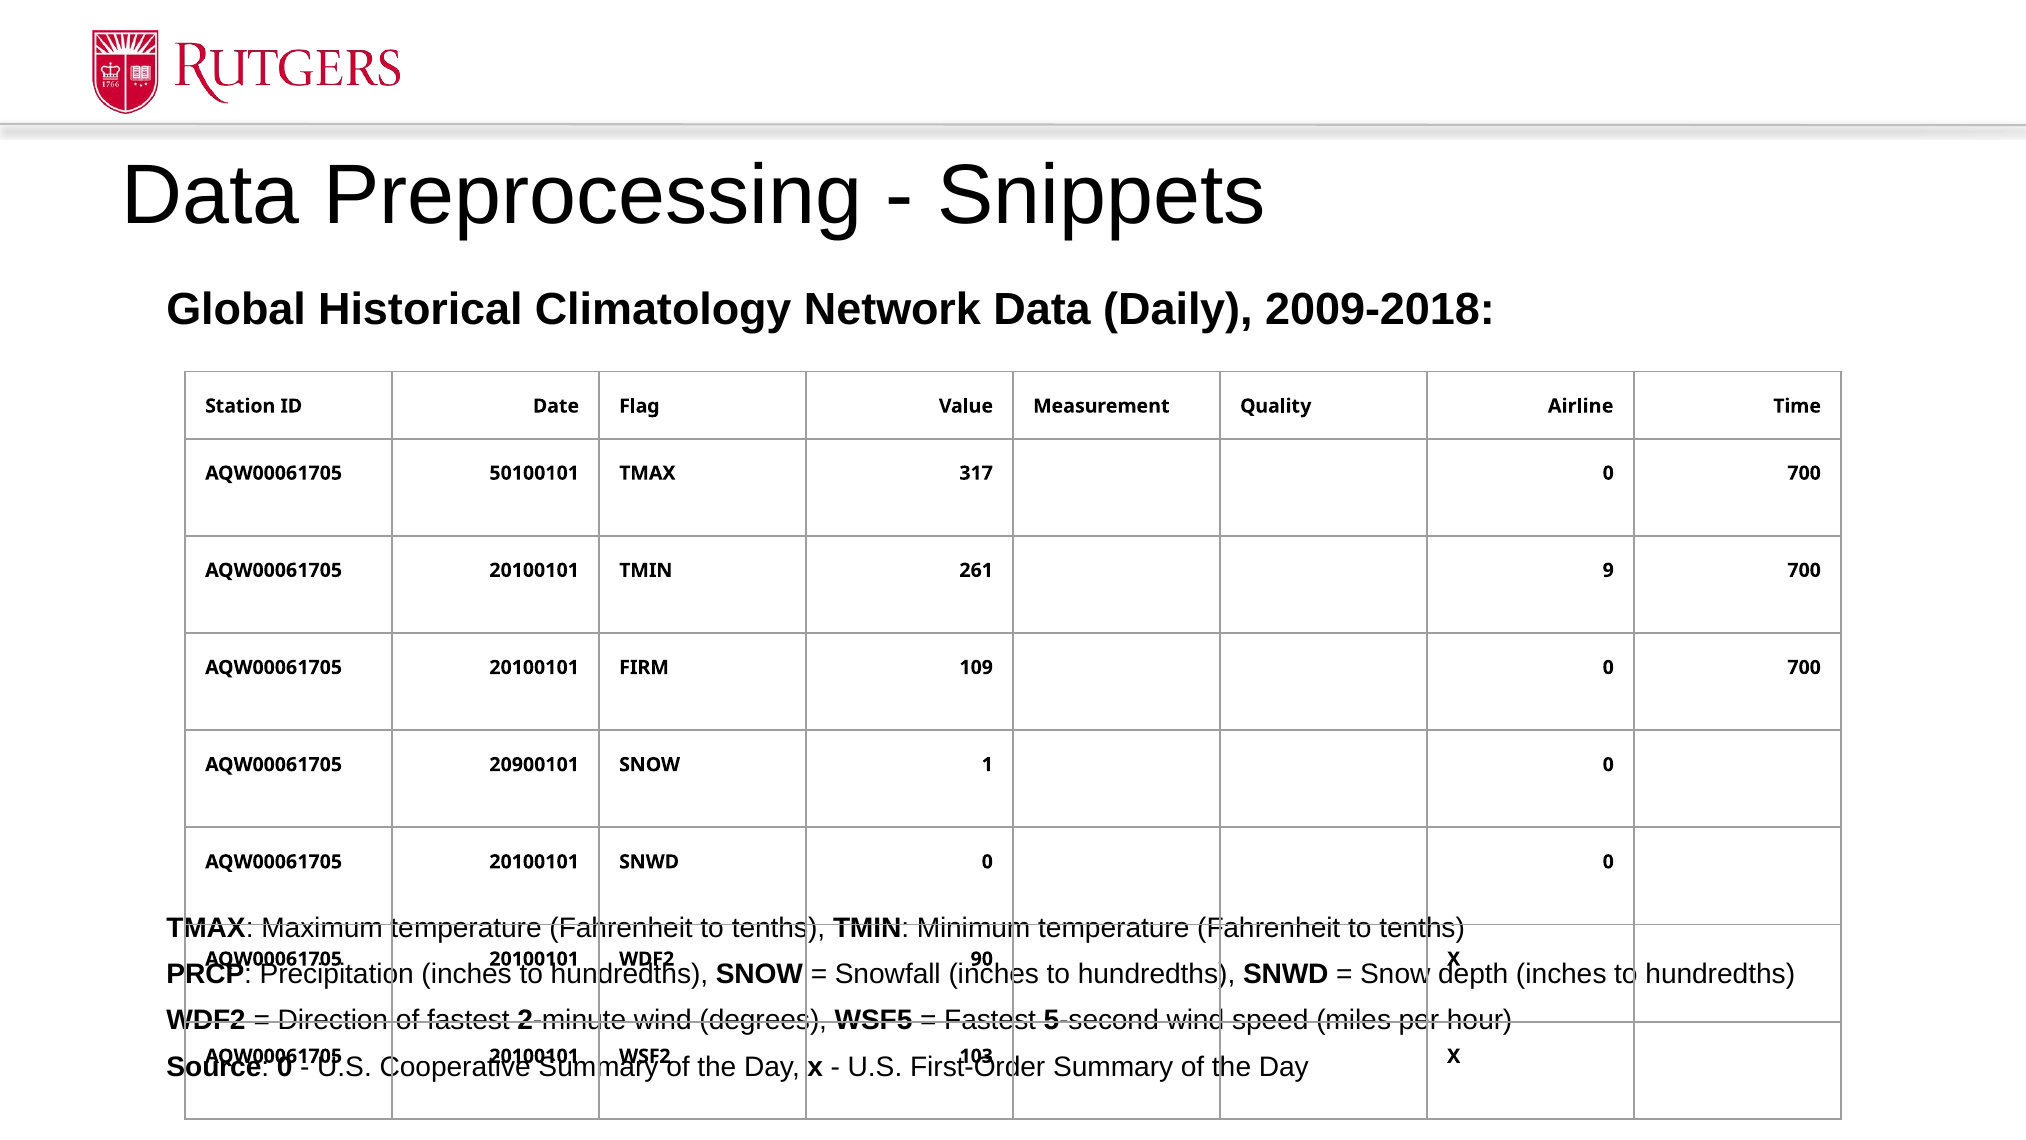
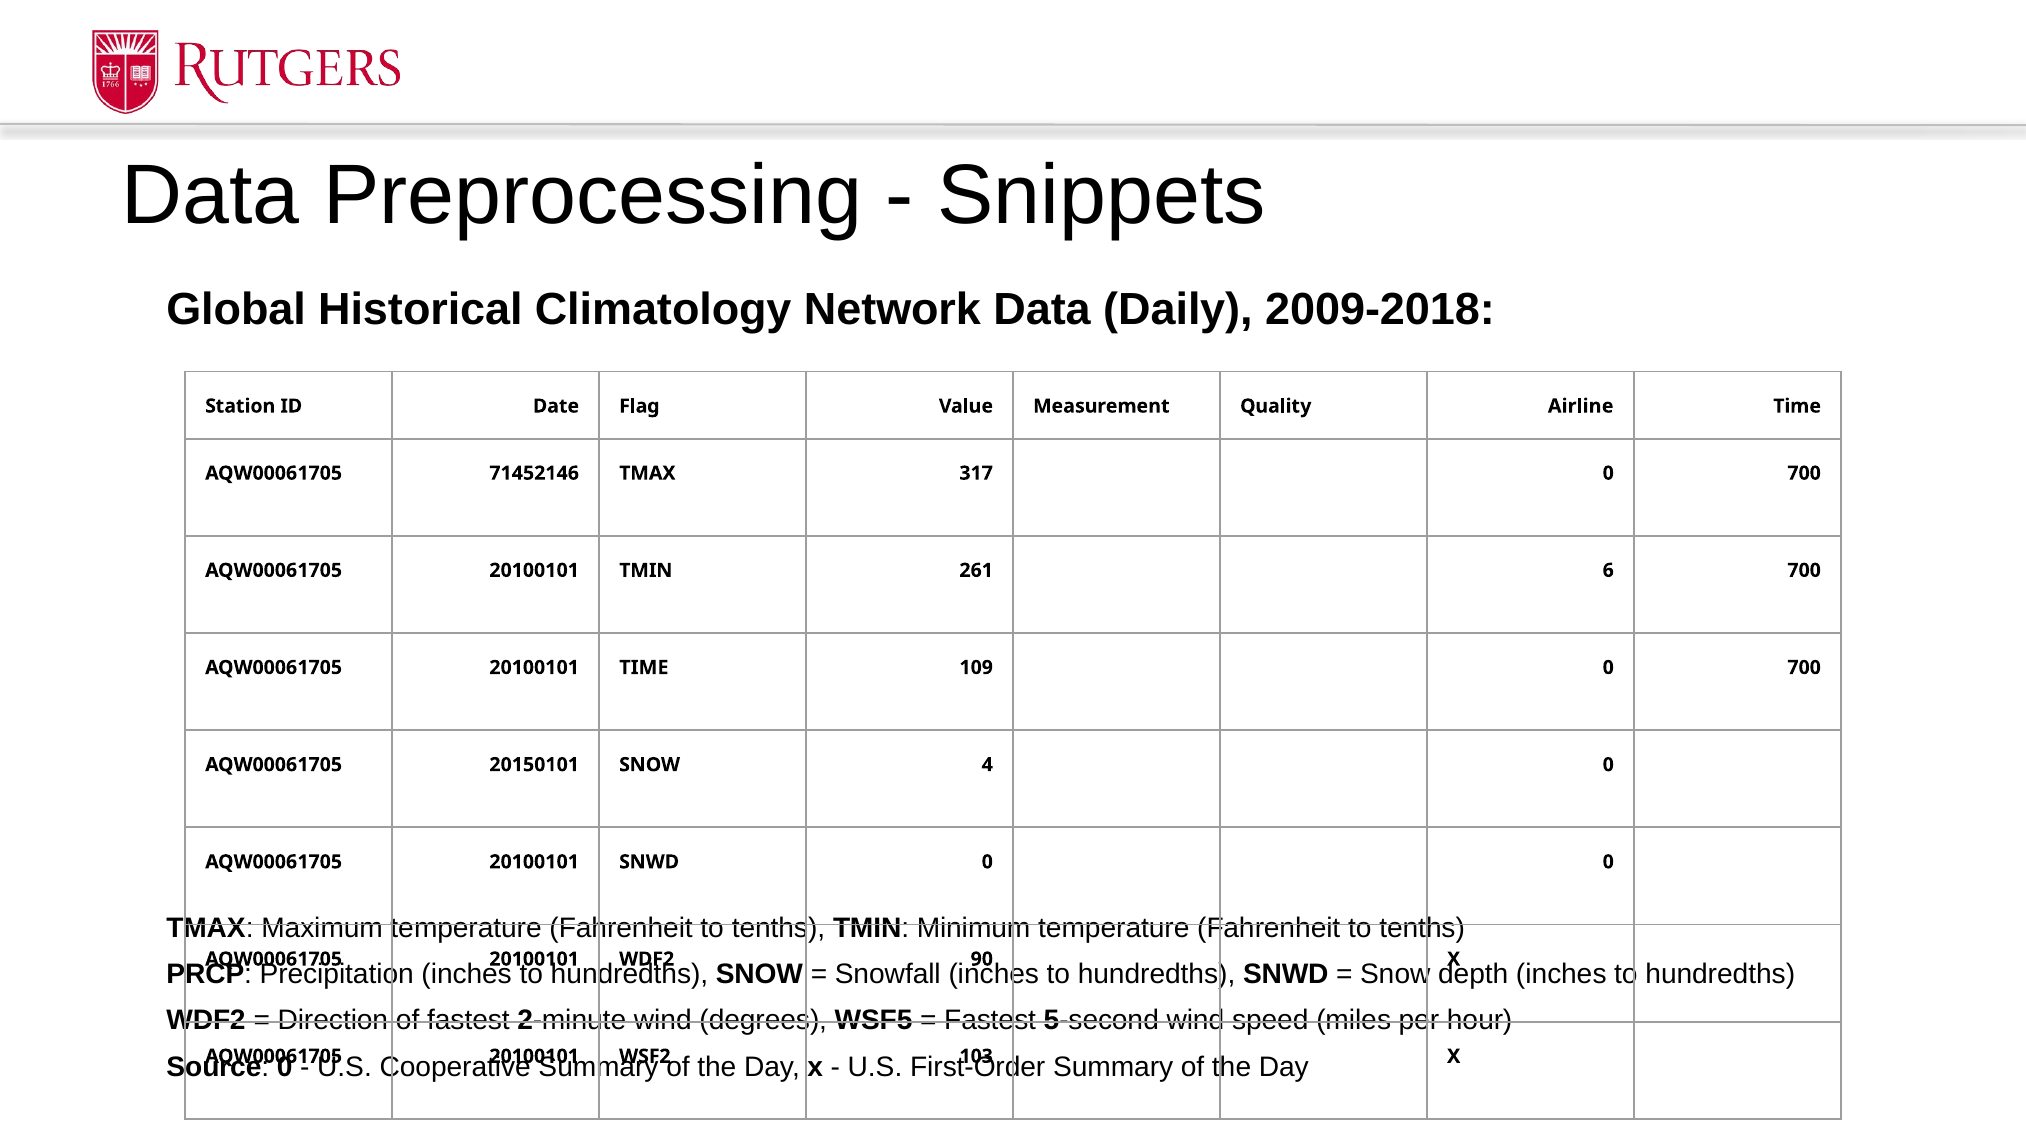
50100101: 50100101 -> 71452146
9: 9 -> 6
20100101 FIRM: FIRM -> TIME
20900101: 20900101 -> 20150101
1: 1 -> 4
